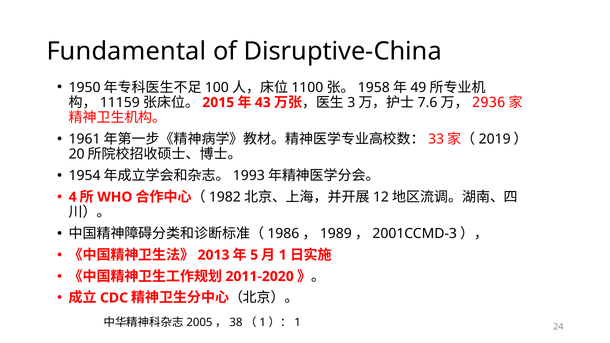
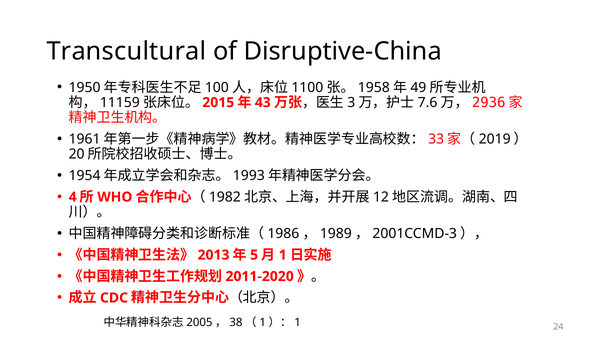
Fundamental: Fundamental -> Transcultural
